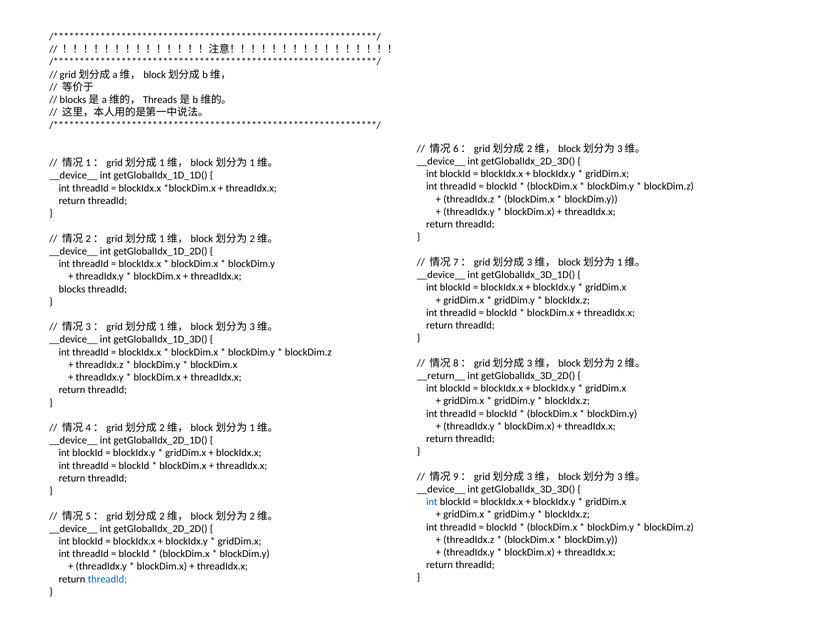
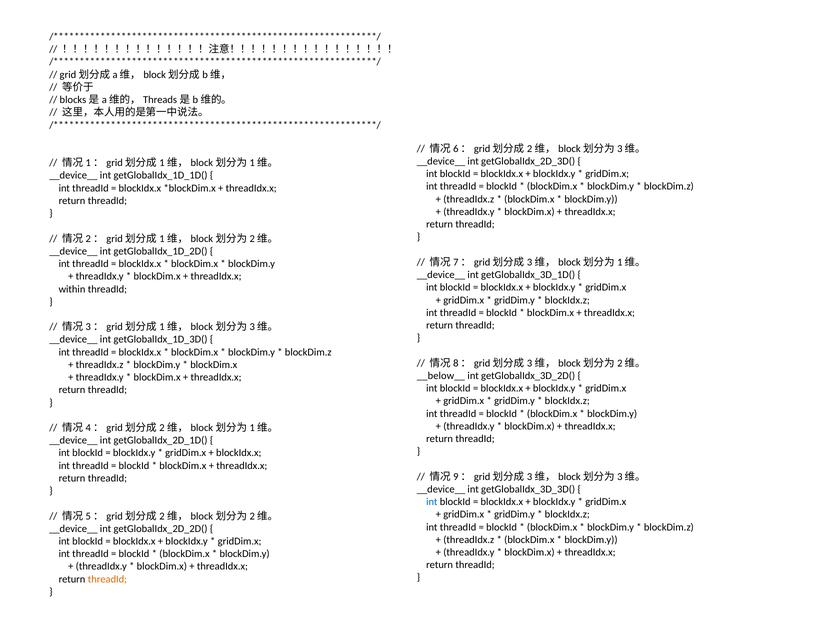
blocks: blocks -> within
__return__: __return__ -> __below__
threadId at (107, 579) colour: blue -> orange
